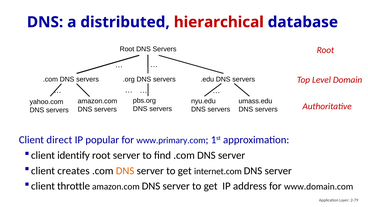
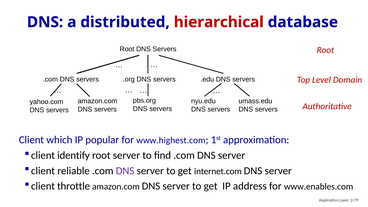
direct: direct -> which
www.primary.com: www.primary.com -> www.highest.com
creates: creates -> reliable
DNS at (125, 171) colour: orange -> purple
www.domain.com: www.domain.com -> www.enables.com
